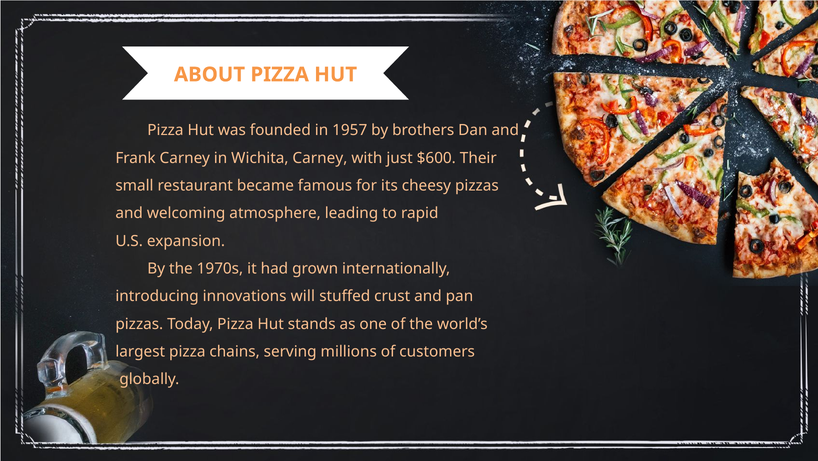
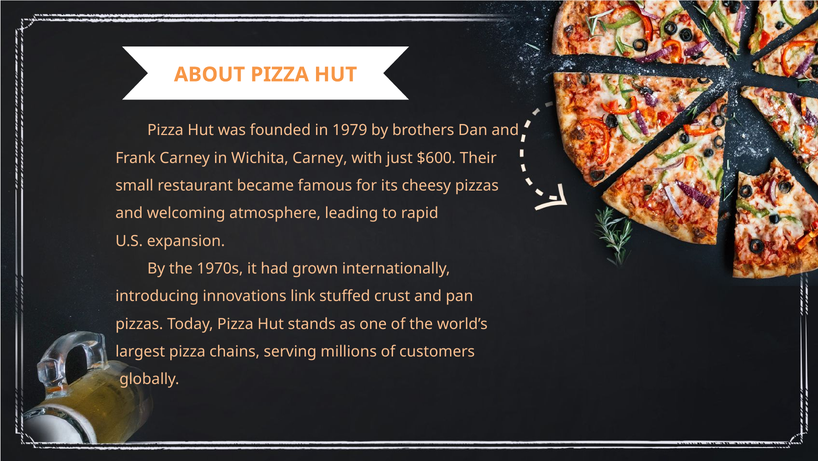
1957: 1957 -> 1979
will: will -> link
